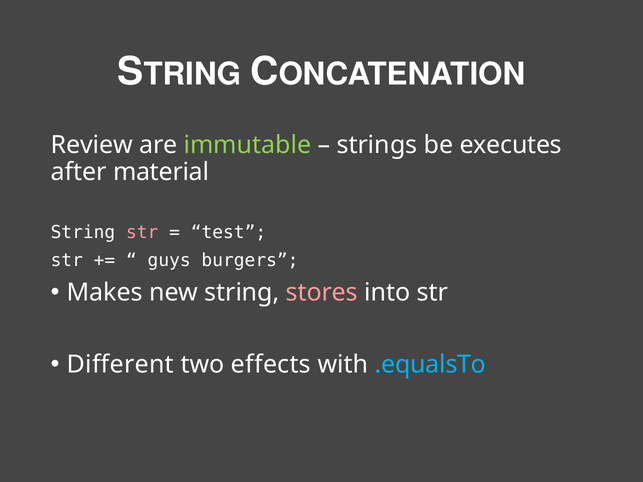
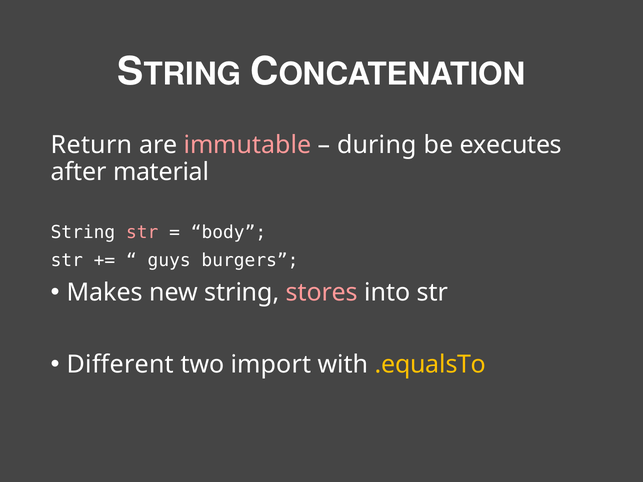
Review: Review -> Return
immutable colour: light green -> pink
strings: strings -> during
test: test -> body
effects: effects -> import
.equalsTo colour: light blue -> yellow
